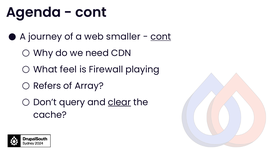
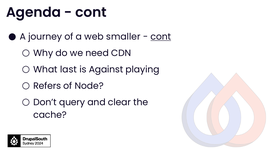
feel: feel -> last
Firewall: Firewall -> Against
Array: Array -> Node
clear underline: present -> none
